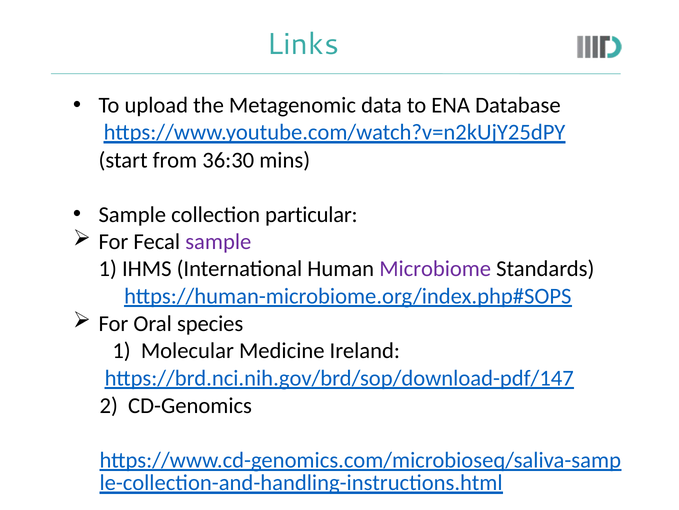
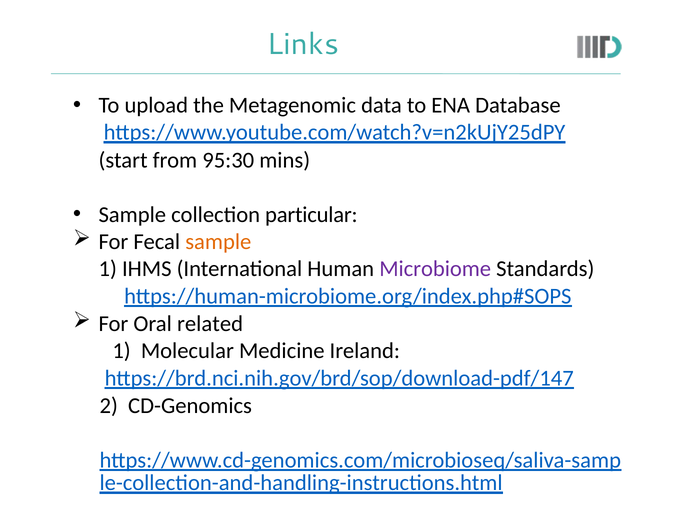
36:30: 36:30 -> 95:30
sample at (218, 241) colour: purple -> orange
species: species -> related
